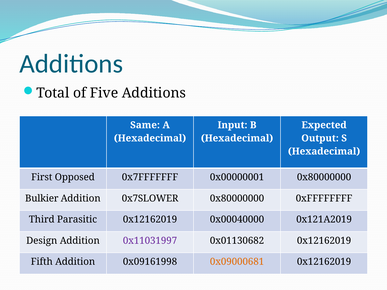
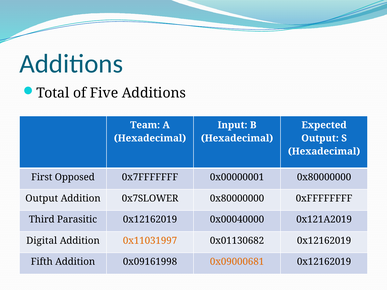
Same: Same -> Team
Bulkier at (42, 199): Bulkier -> Output
Design: Design -> Digital
0x11031997 colour: purple -> orange
